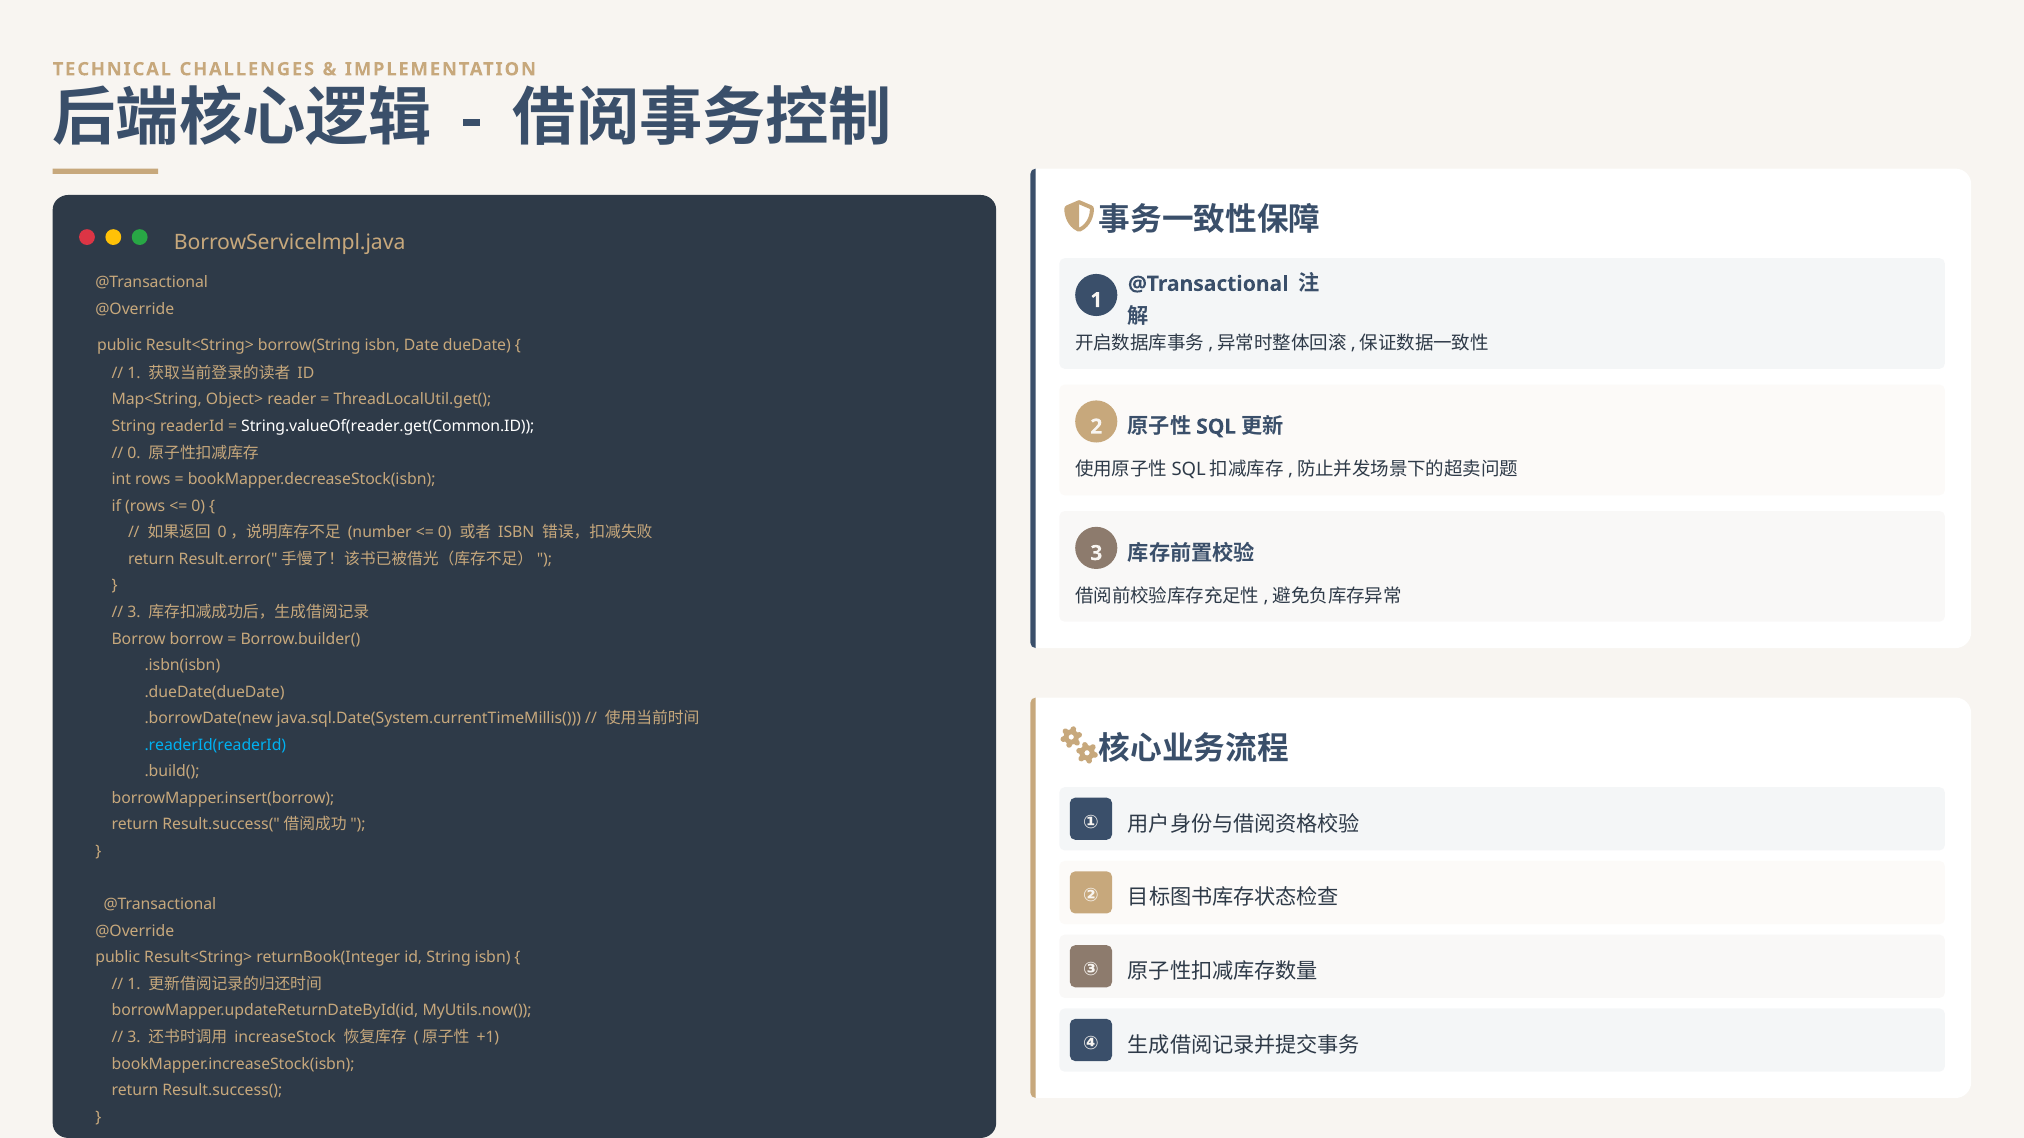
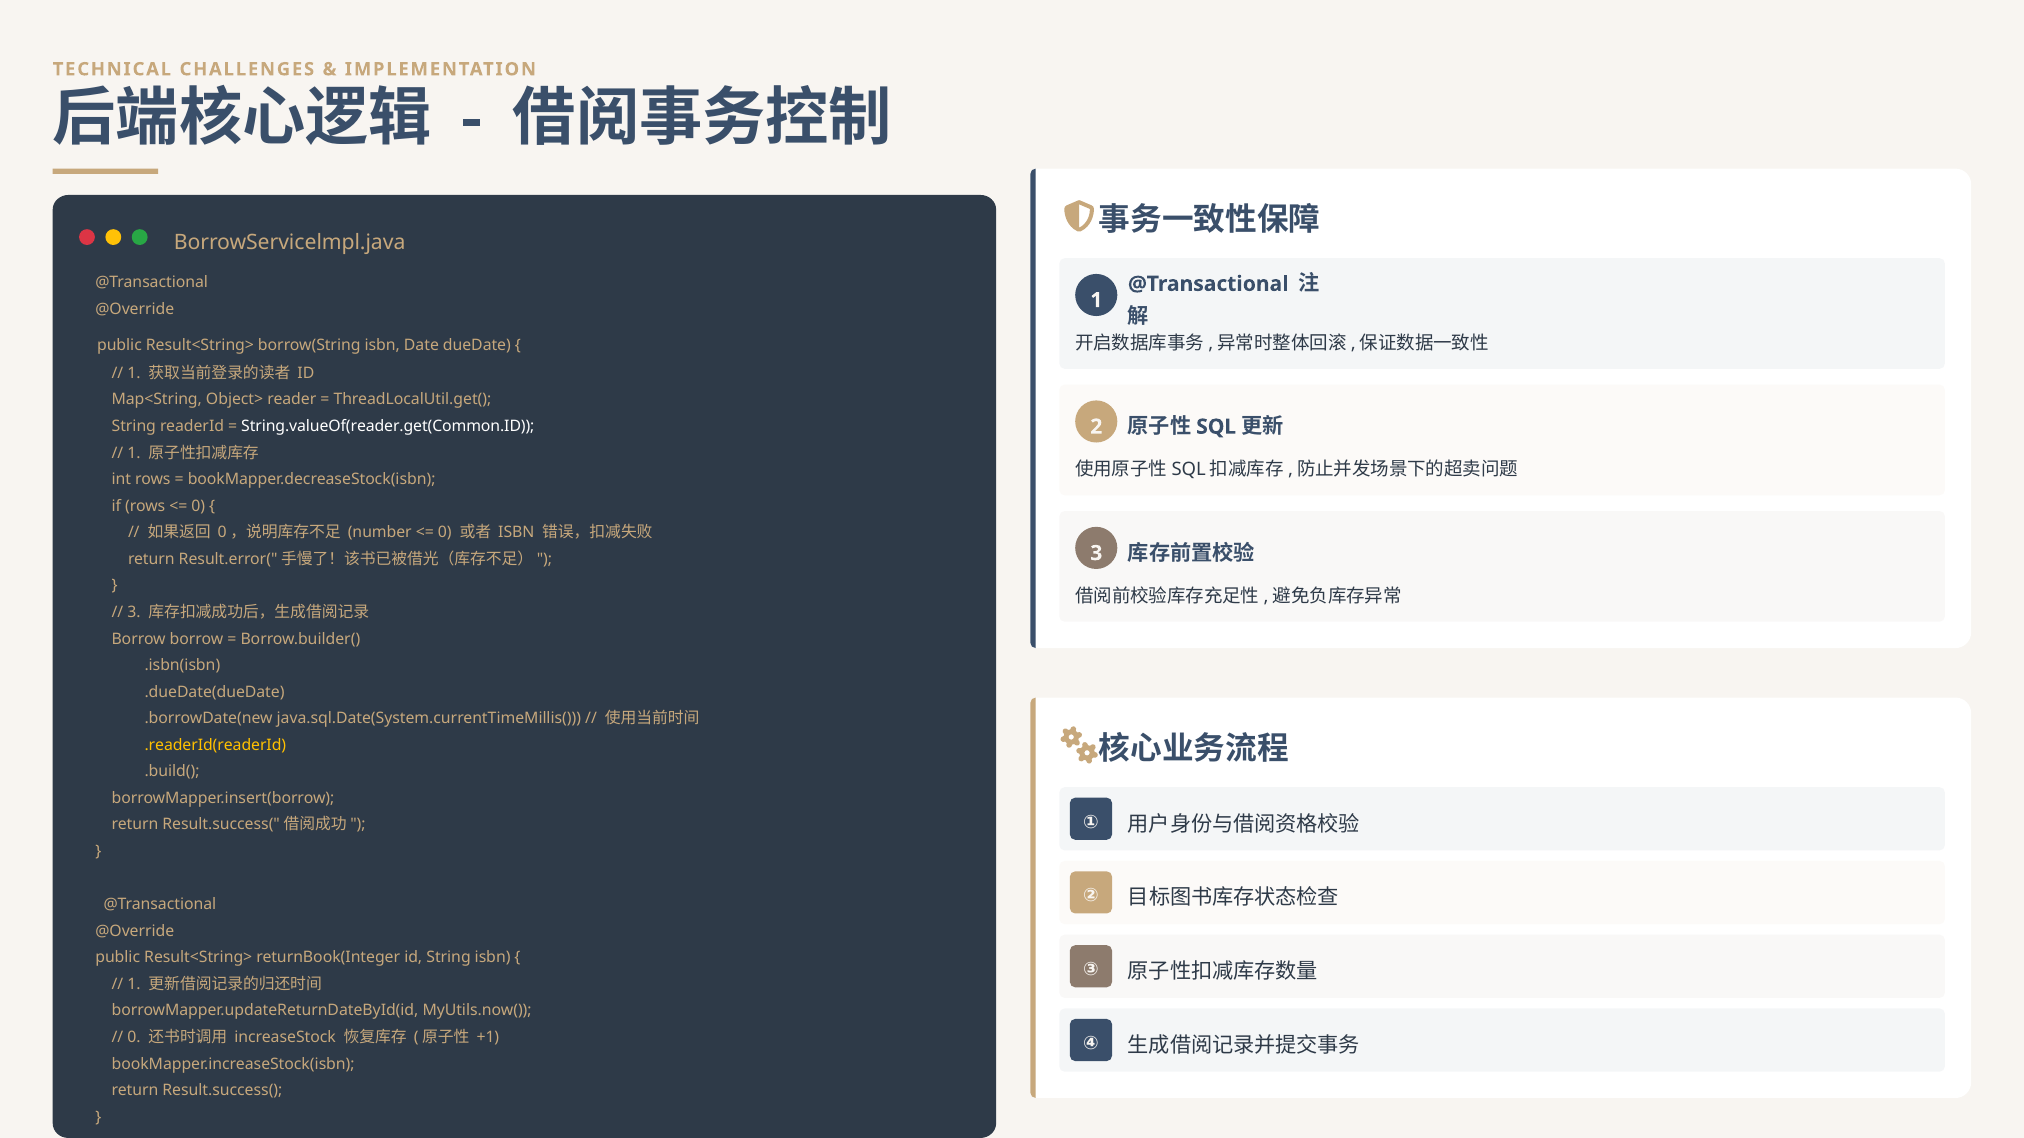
0 at (134, 453): 0 -> 1
.readerId(readerId colour: light blue -> yellow
3 at (134, 1038): 3 -> 0
